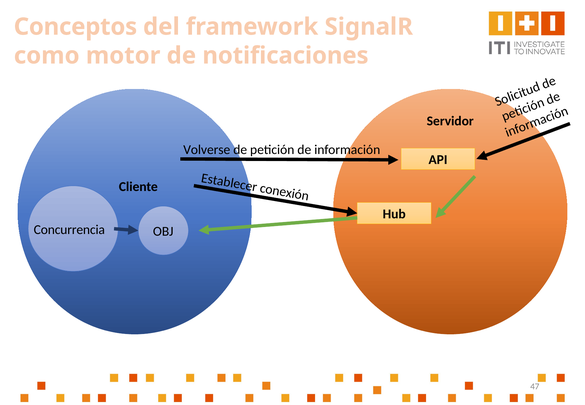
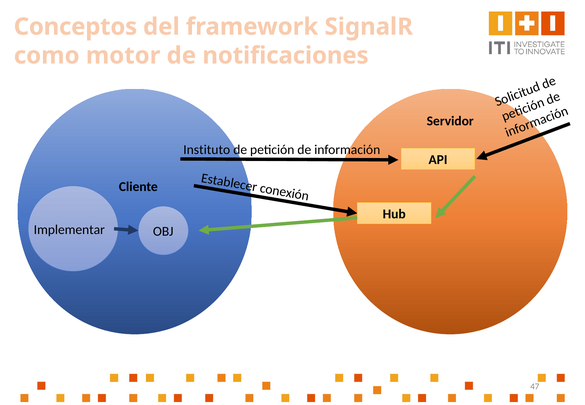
Volverse: Volverse -> Instituto
Concurrencia: Concurrencia -> Implementar
